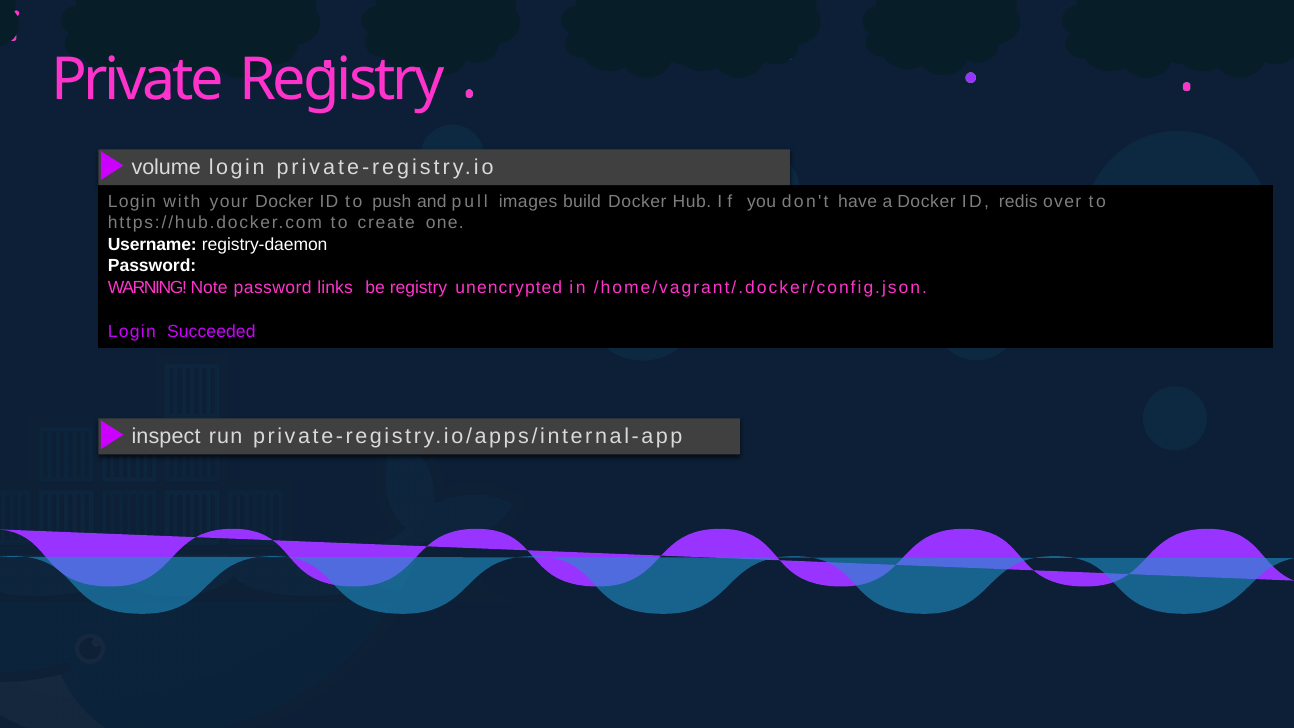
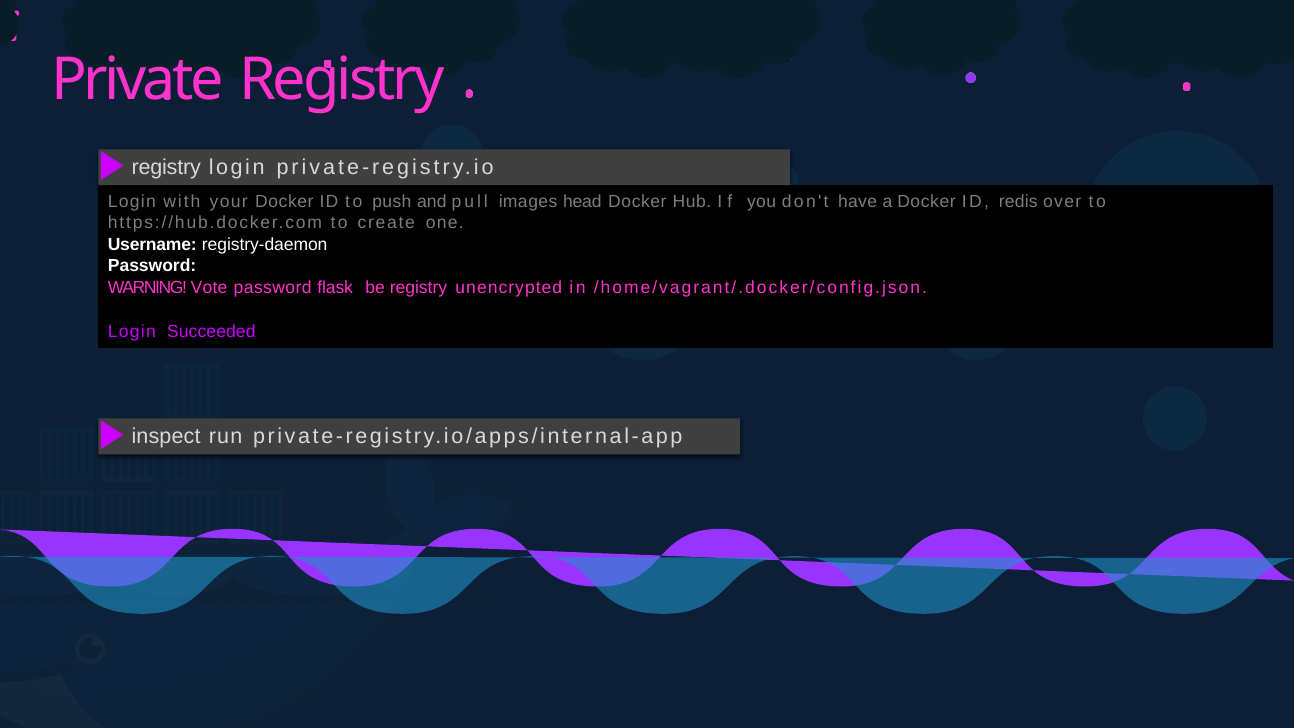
volume at (166, 167): volume -> registry
build: build -> head
Note: Note -> Vote
links: links -> flask
